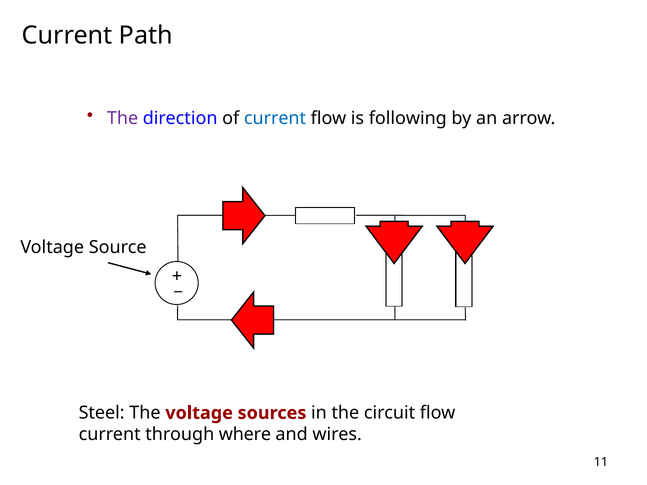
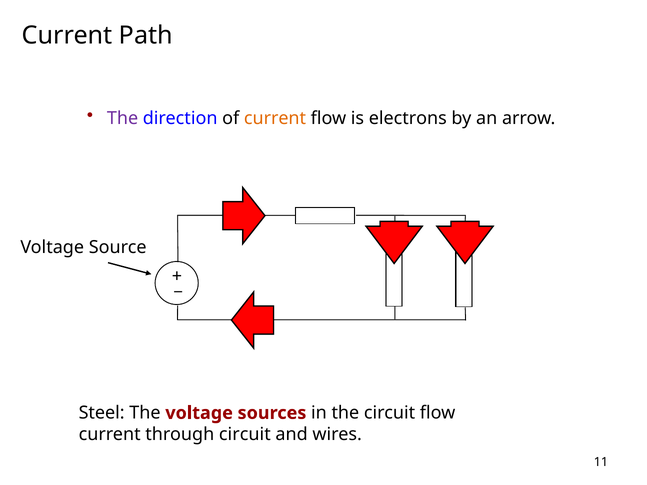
current at (275, 118) colour: blue -> orange
following: following -> electrons
through where: where -> circuit
